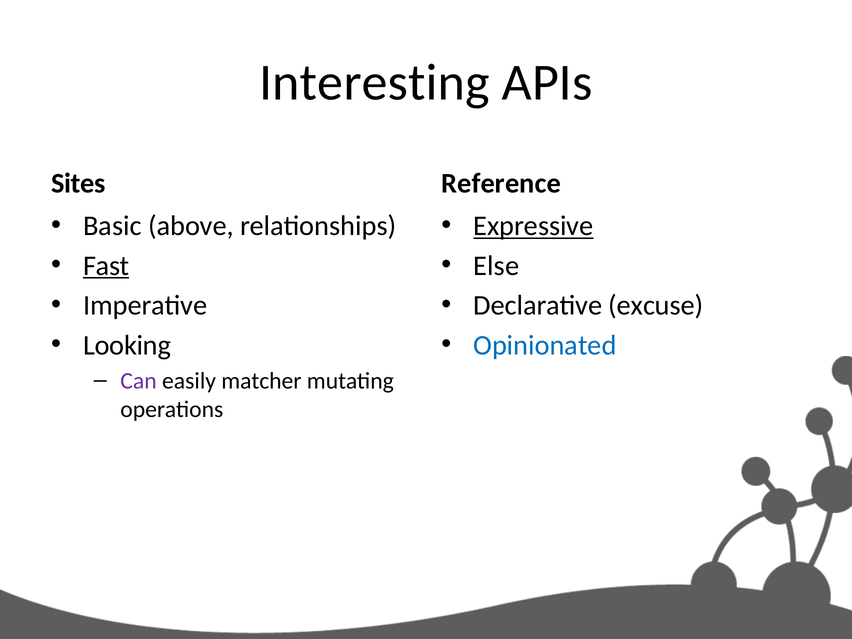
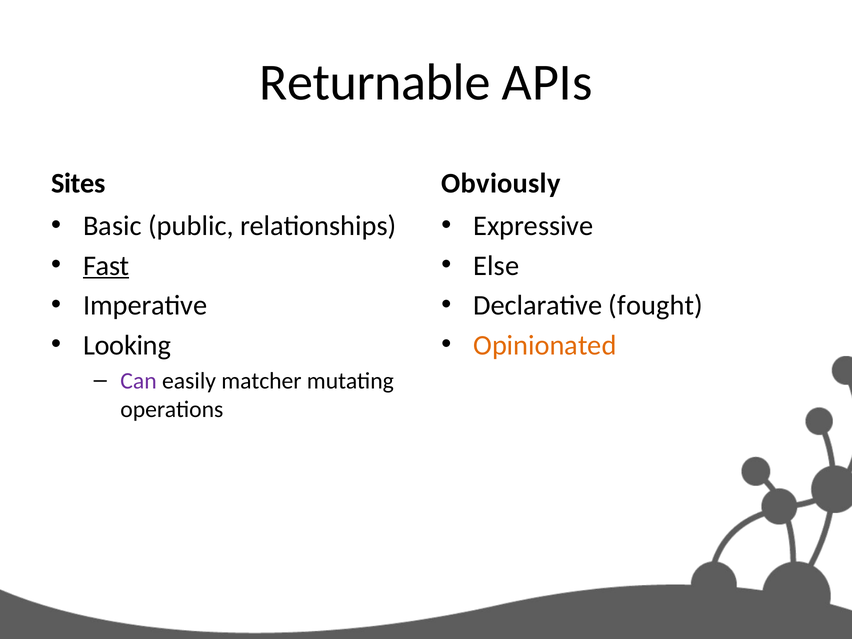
Interesting: Interesting -> Returnable
Reference: Reference -> Obviously
above: above -> public
Expressive underline: present -> none
excuse: excuse -> fought
Opinionated colour: blue -> orange
